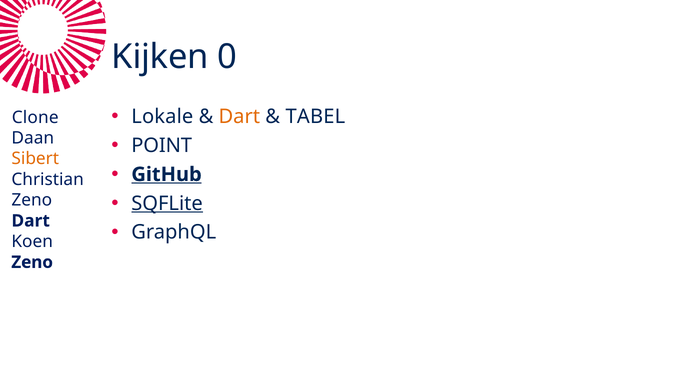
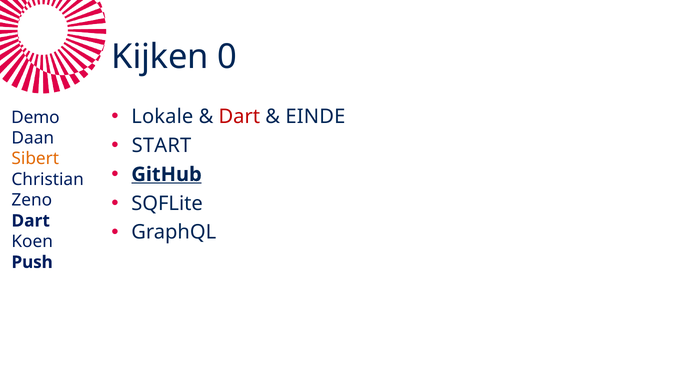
Dart at (239, 117) colour: orange -> red
TABEL: TABEL -> EINDE
Clone: Clone -> Demo
POINT: POINT -> START
SQFLite underline: present -> none
Zeno at (32, 262): Zeno -> Push
